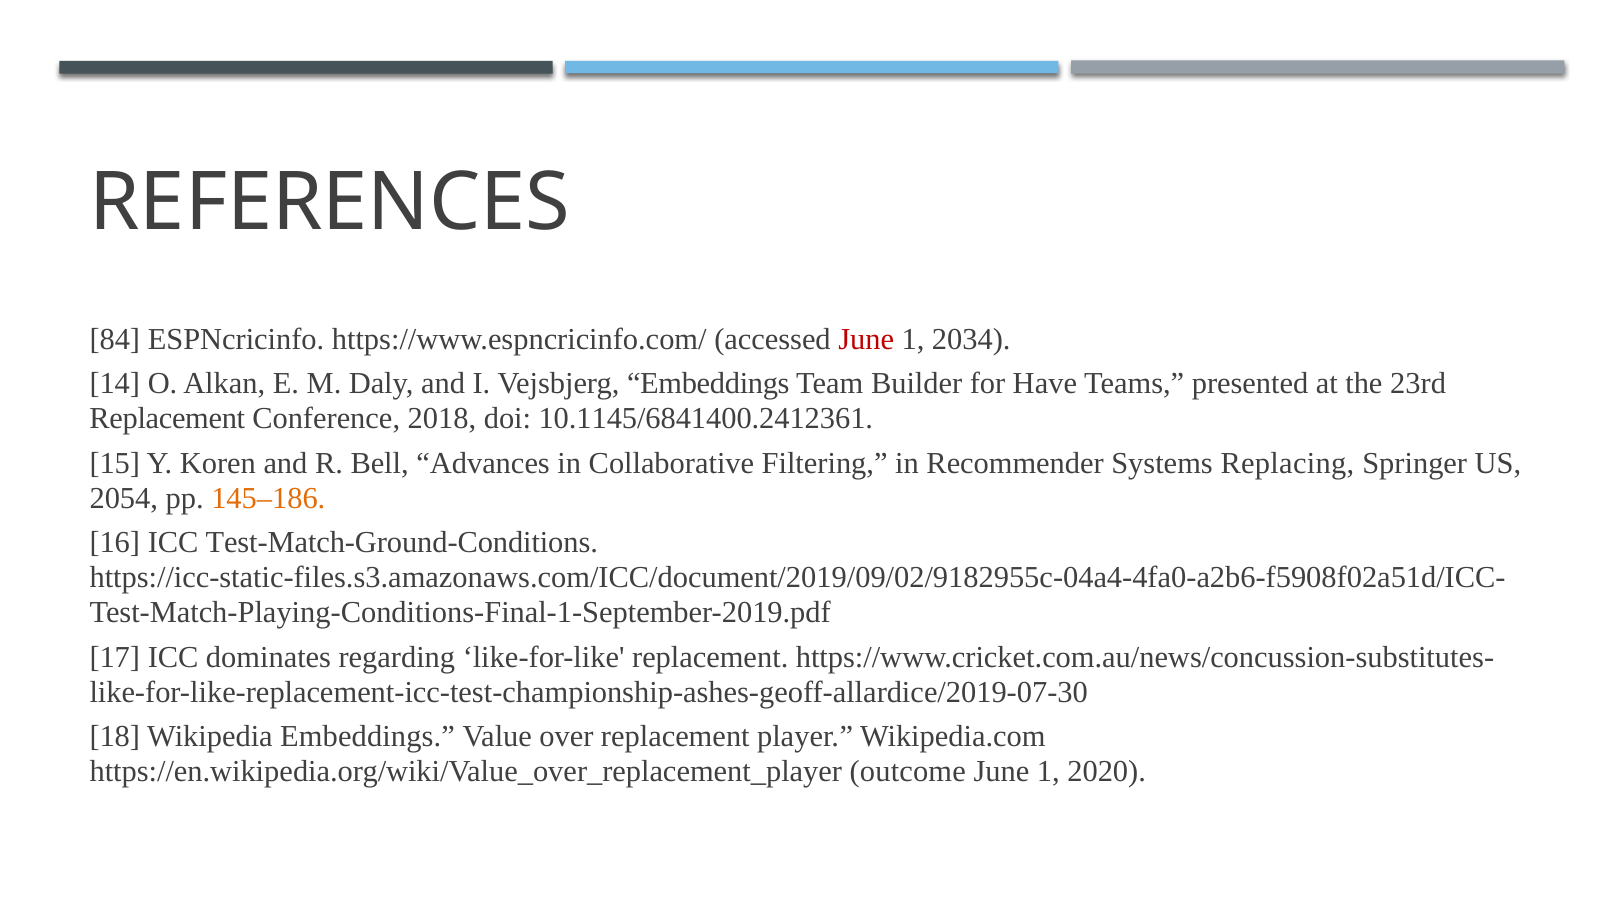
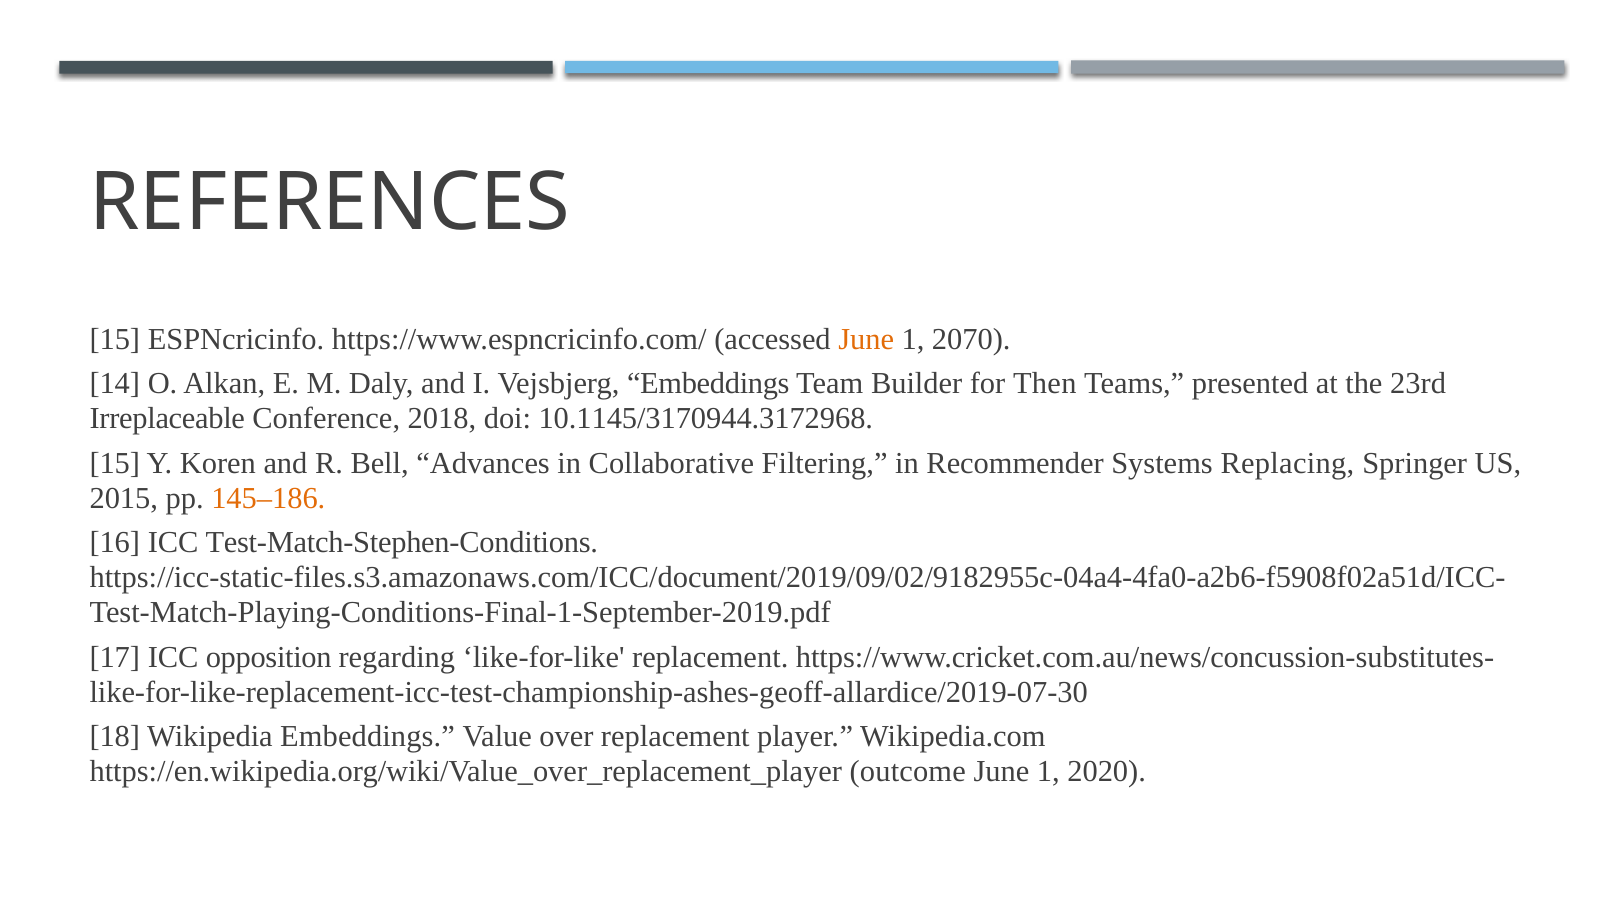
84 at (115, 339): 84 -> 15
June at (866, 339) colour: red -> orange
2034: 2034 -> 2070
Have: Have -> Then
Replacement at (167, 419): Replacement -> Irreplaceable
10.1145/6841400.2412361: 10.1145/6841400.2412361 -> 10.1145/3170944.3172968
2054: 2054 -> 2015
Test-Match-Ground-Conditions: Test-Match-Ground-Conditions -> Test-Match-Stephen-Conditions
dominates: dominates -> opposition
